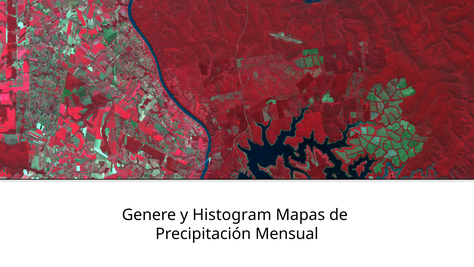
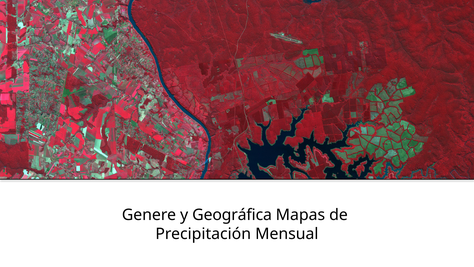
Histogram: Histogram -> Geográfica
